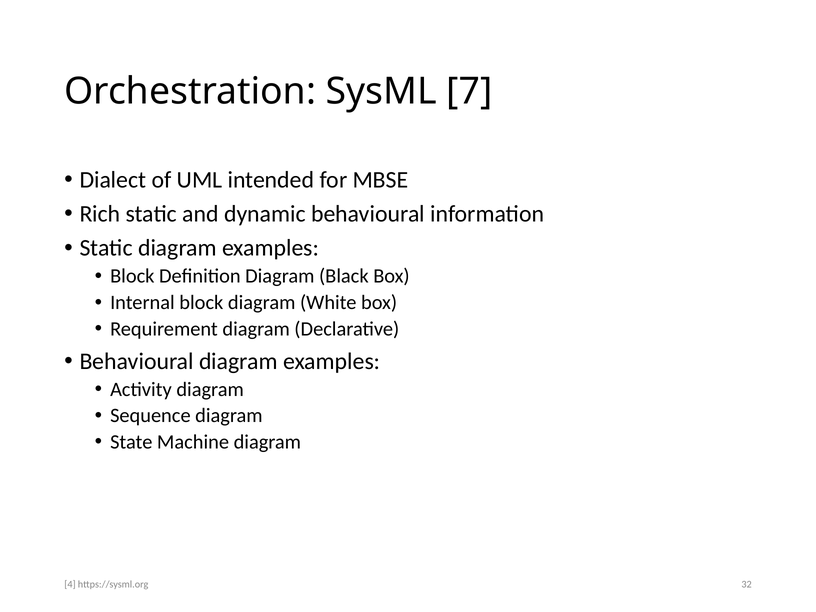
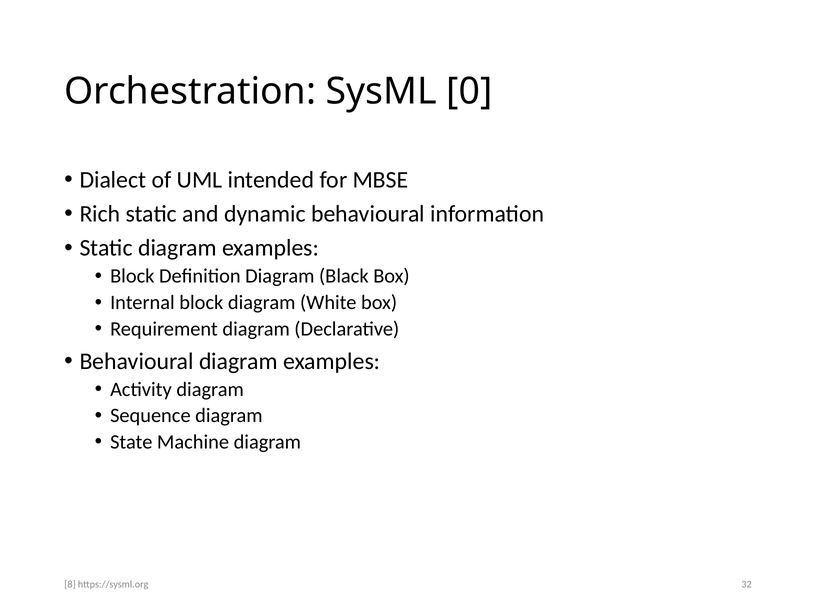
7: 7 -> 0
4: 4 -> 8
